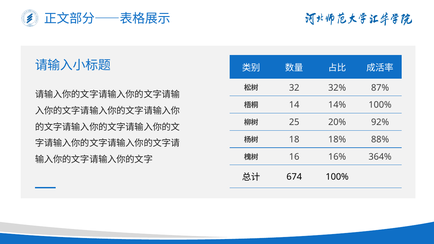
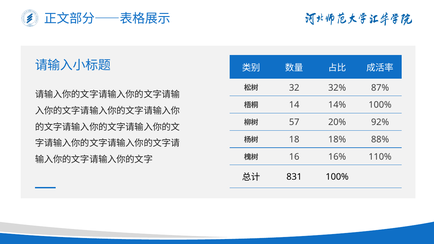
25: 25 -> 57
364%: 364% -> 110%
674: 674 -> 831
